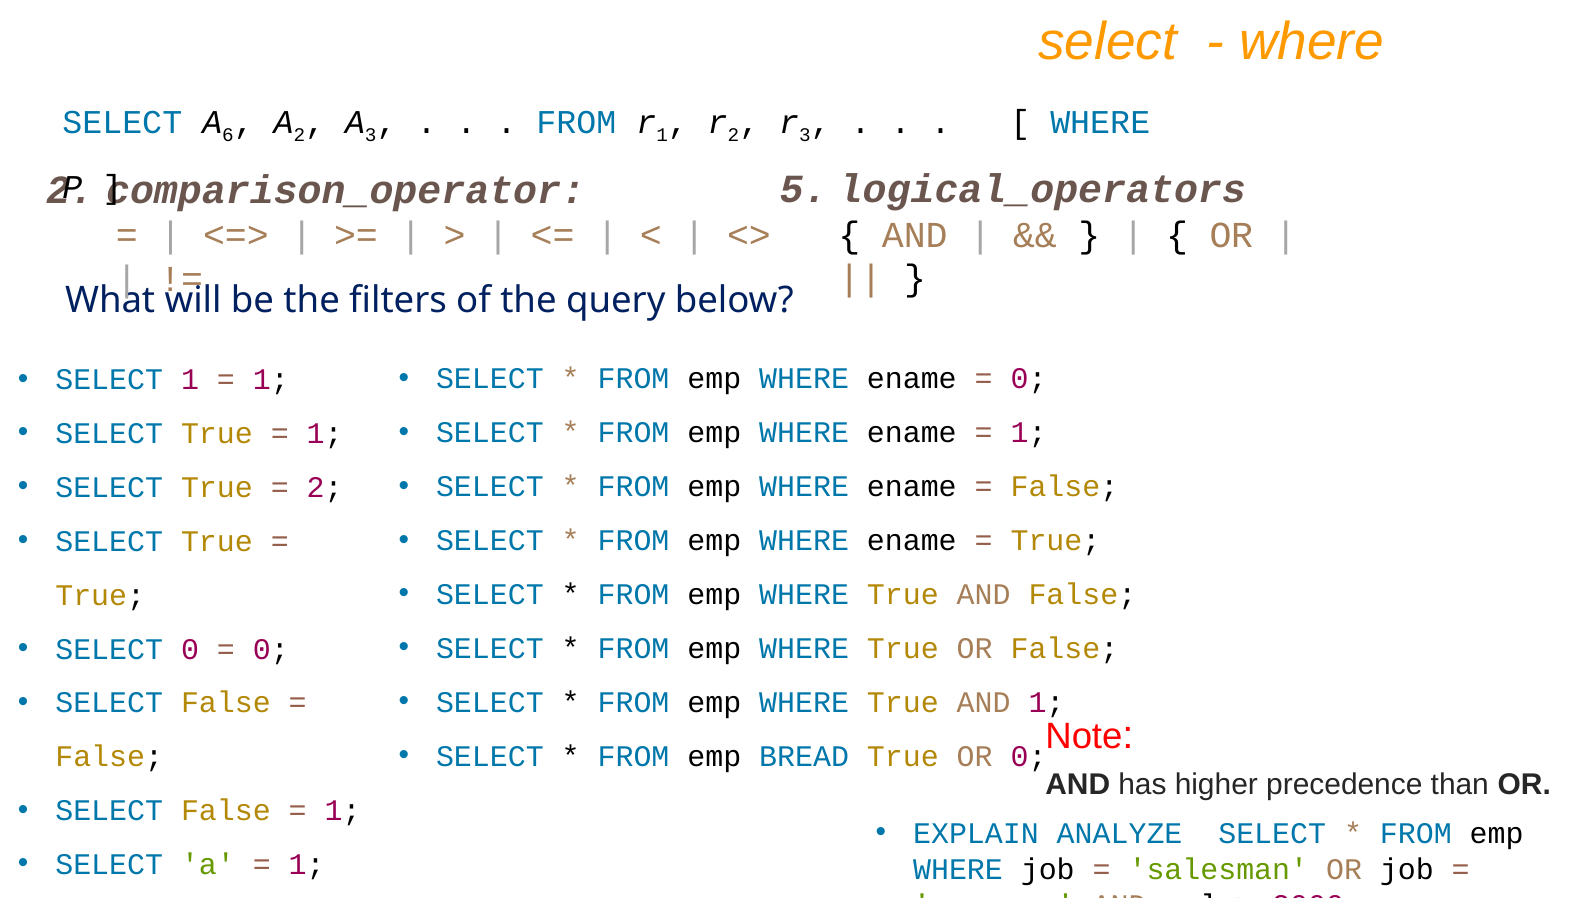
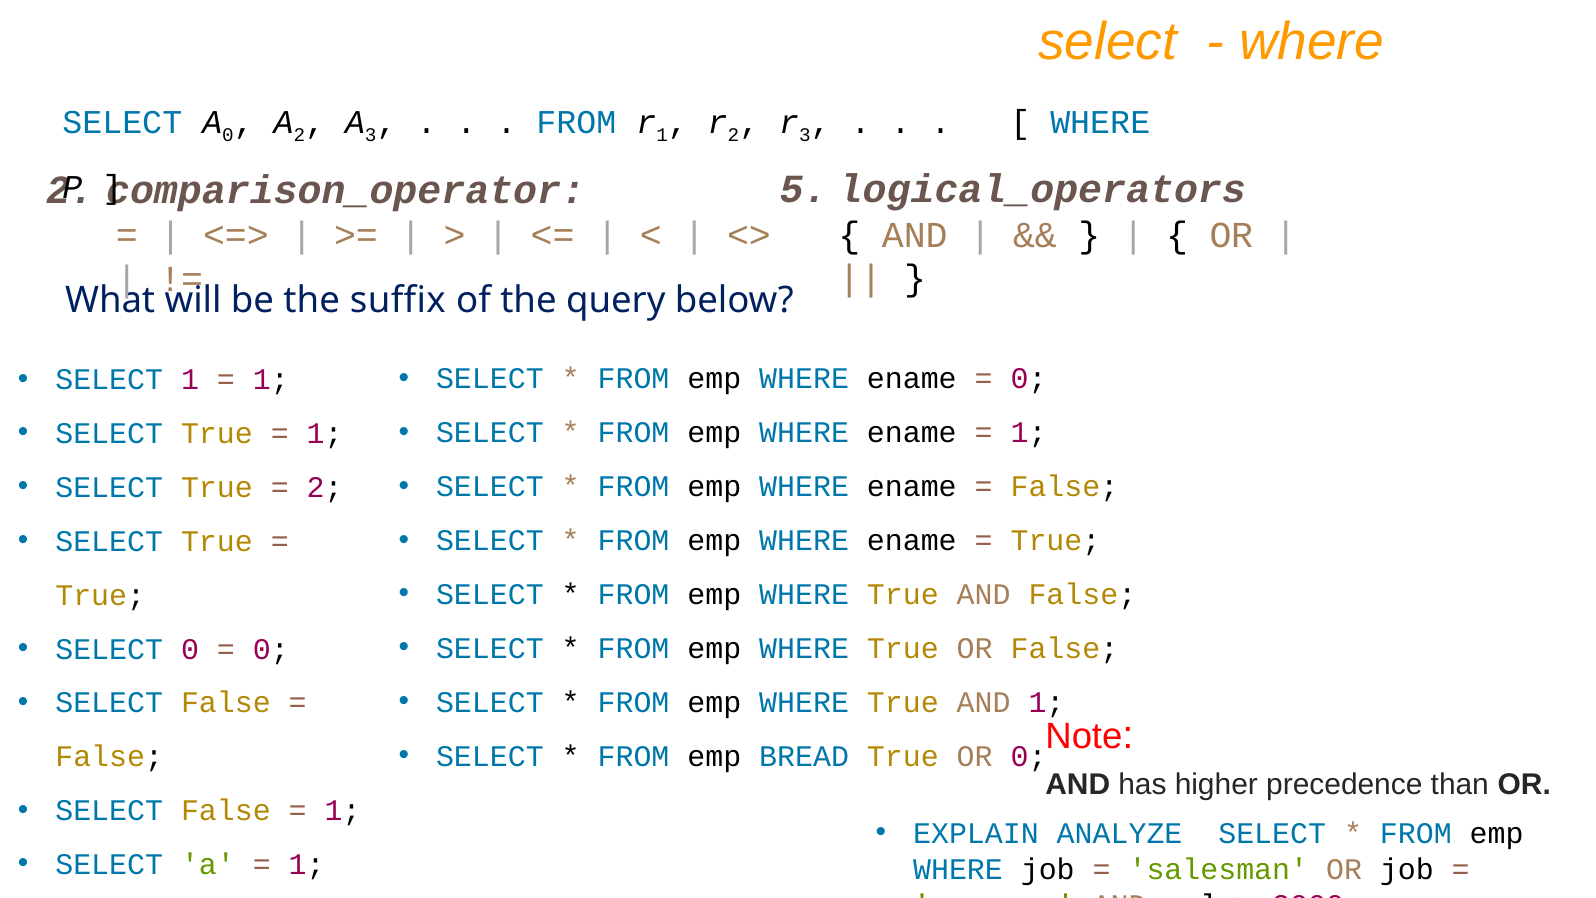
A 6: 6 -> 0
filters: filters -> suffix
